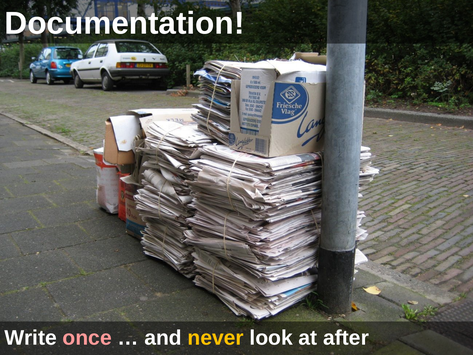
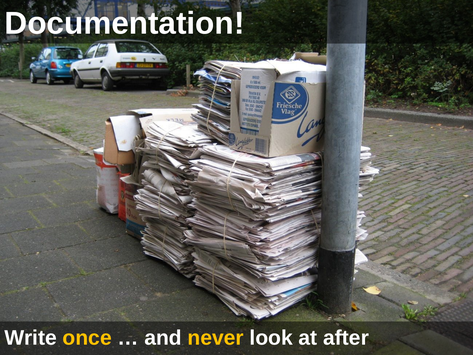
once colour: pink -> yellow
